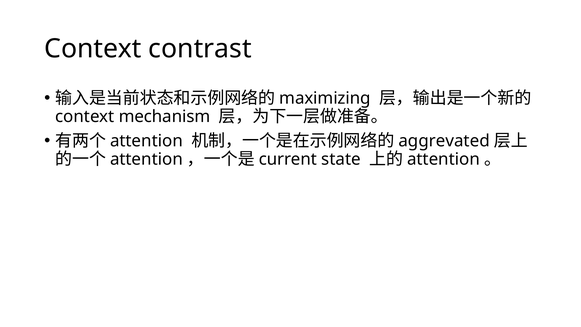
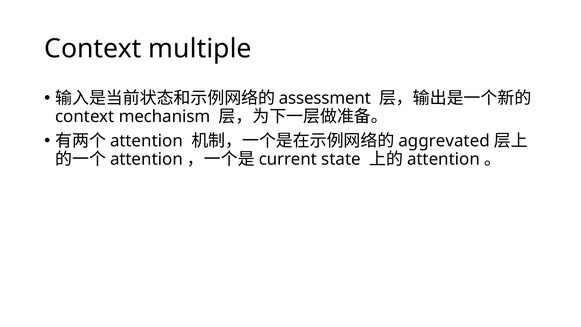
contrast: contrast -> multiple
maximizing: maximizing -> assessment
